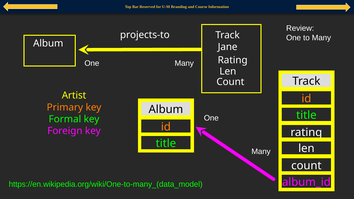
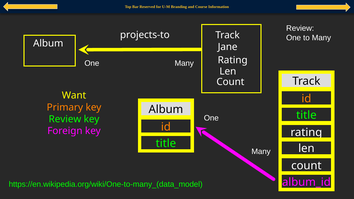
Artist: Artist -> Want
Formal at (65, 119): Formal -> Review
